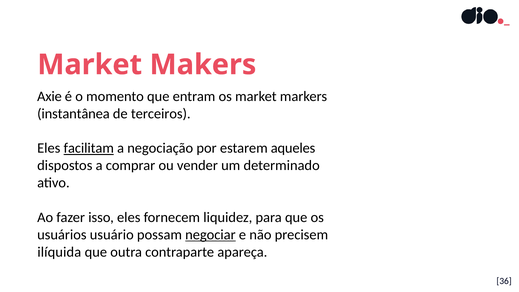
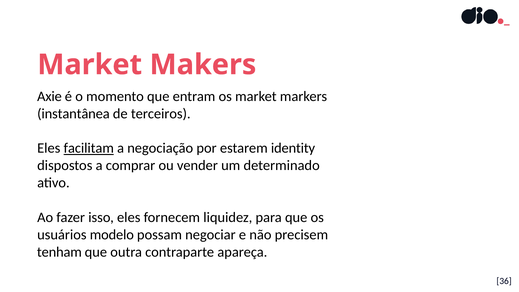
aqueles: aqueles -> identity
usuário: usuário -> modelo
negociar underline: present -> none
ilíquida: ilíquida -> tenham
